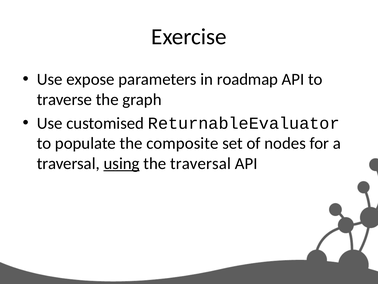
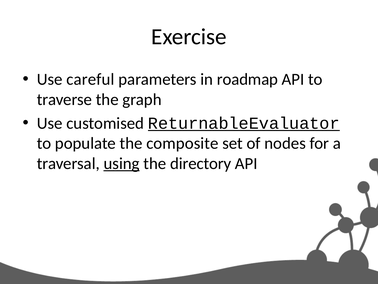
expose: expose -> careful
ReturnableEvaluator underline: none -> present
the traversal: traversal -> directory
